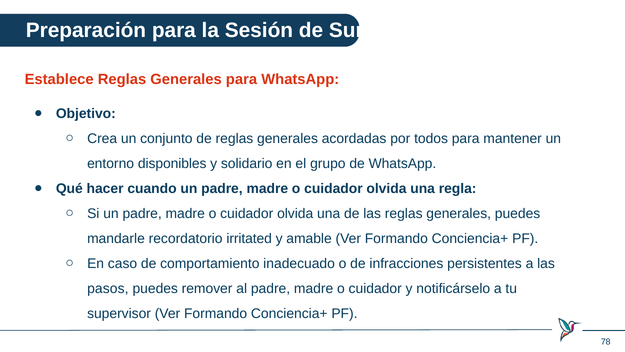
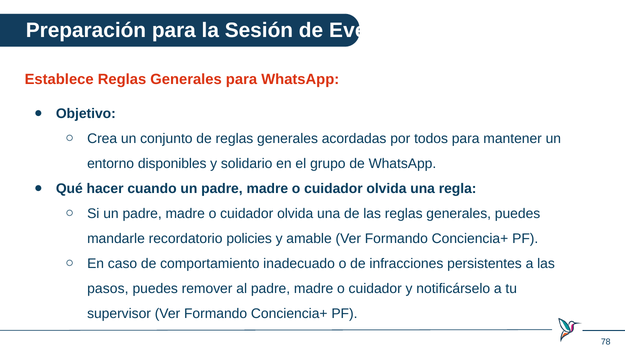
Sure: Sure -> Ever
irritated: irritated -> policies
